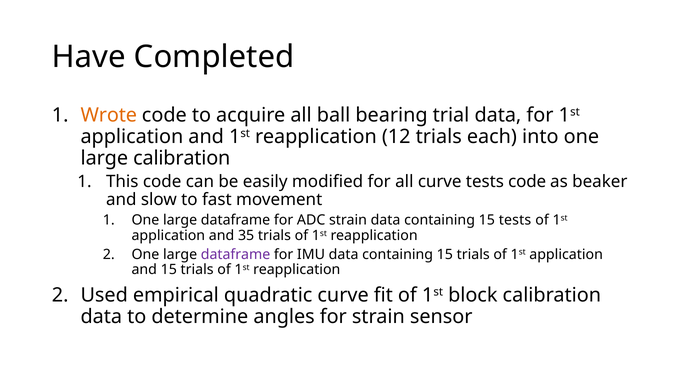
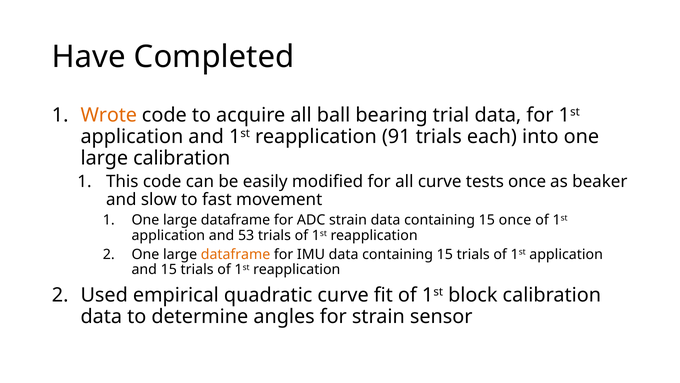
12: 12 -> 91
tests code: code -> once
15 tests: tests -> once
35: 35 -> 53
dataframe at (236, 254) colour: purple -> orange
